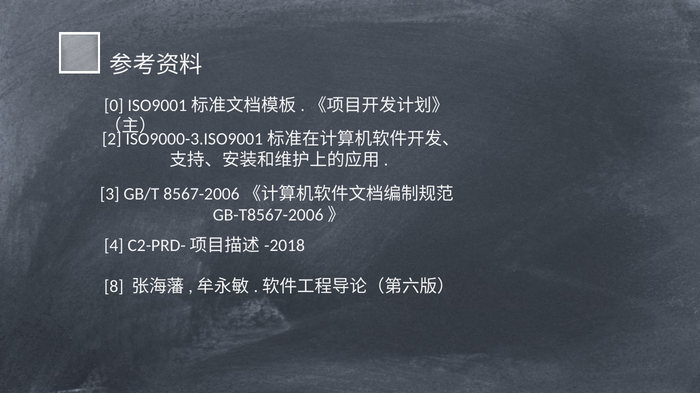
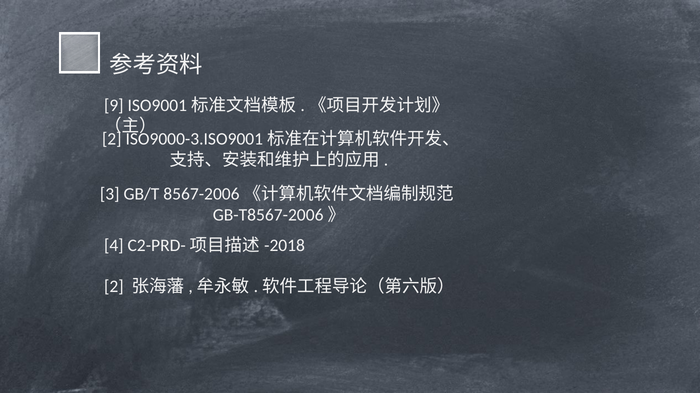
0: 0 -> 9
8 at (114, 287): 8 -> 2
